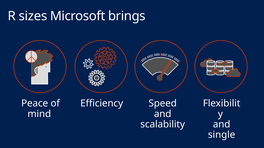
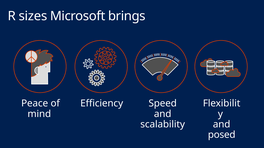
single: single -> posed
